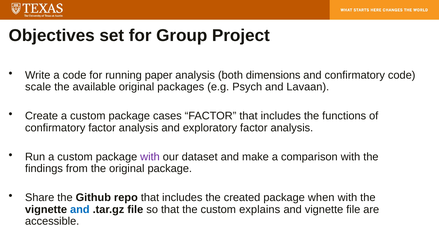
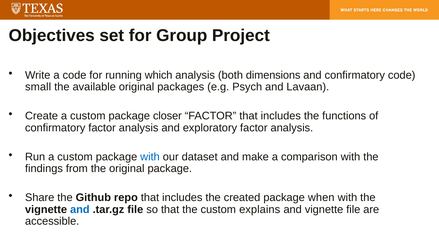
paper: paper -> which
scale: scale -> small
cases: cases -> closer
with at (150, 157) colour: purple -> blue
